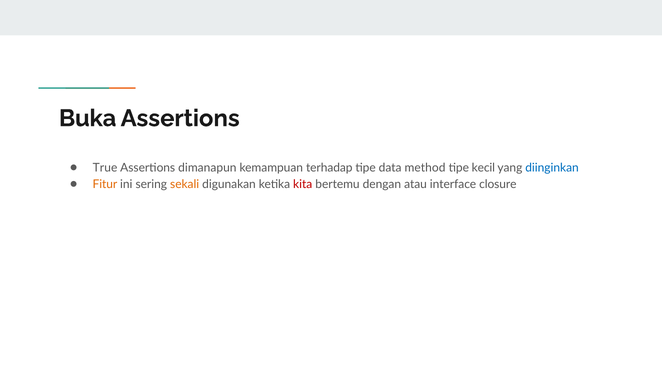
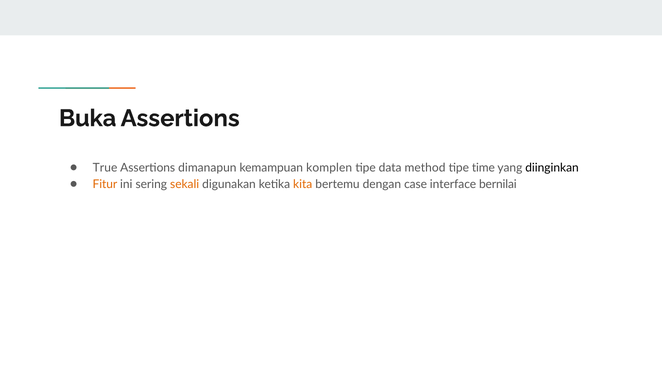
terhadap: terhadap -> komplen
kecil: kecil -> time
diinginkan colour: blue -> black
kita colour: red -> orange
atau: atau -> case
closure: closure -> bernilai
